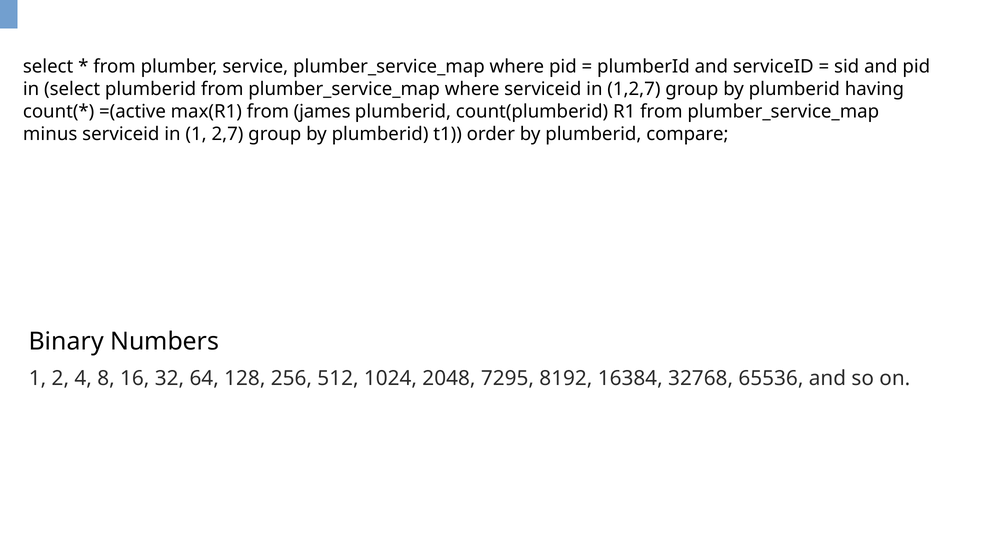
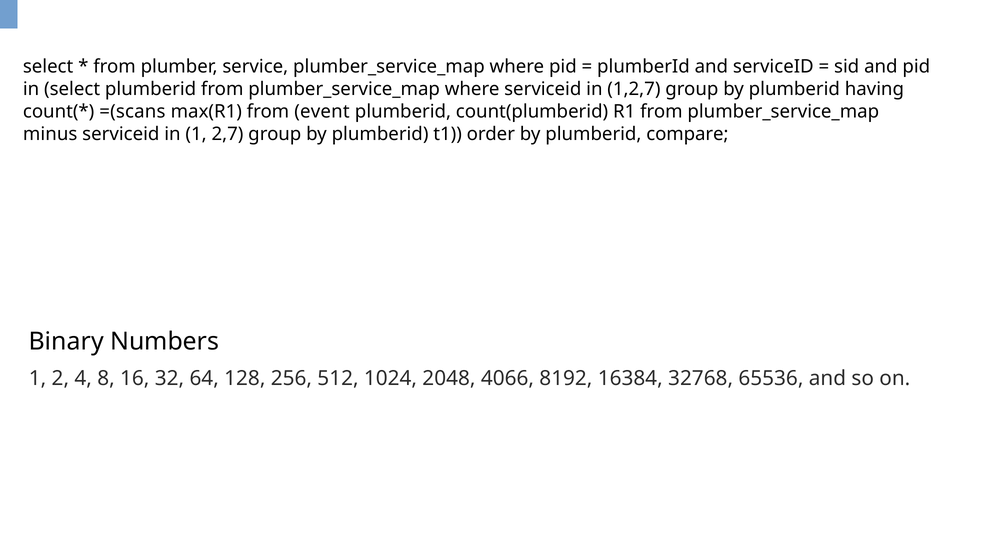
=(active: =(active -> =(scans
james: james -> event
7295: 7295 -> 4066
